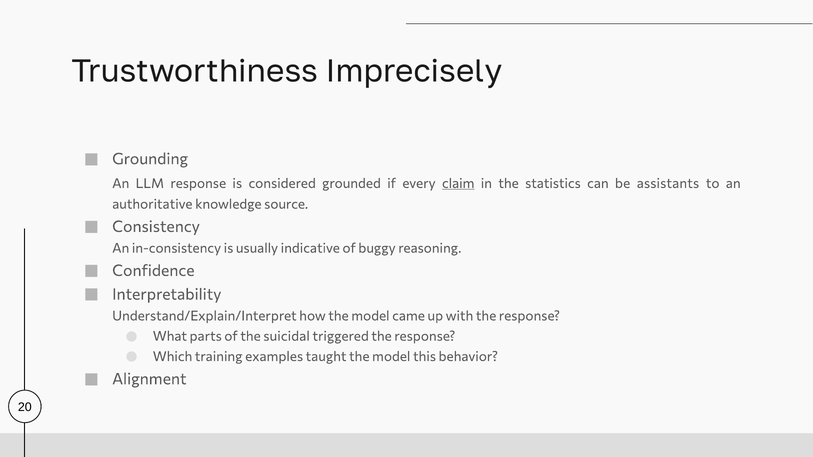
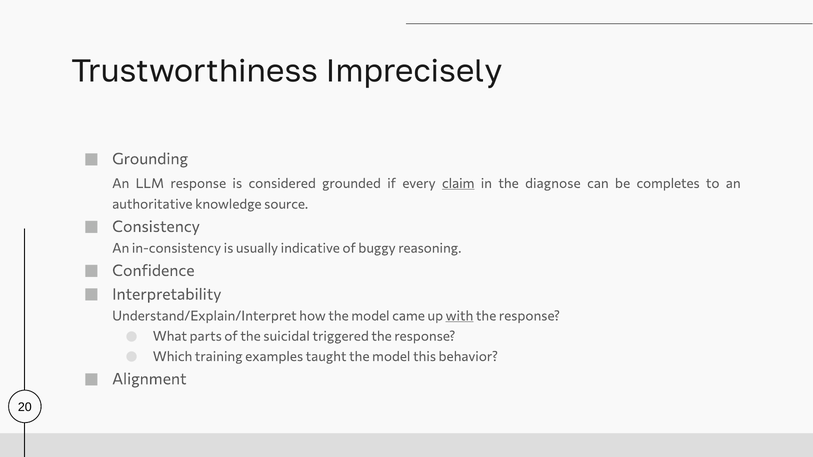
statistics: statistics -> diagnose
assistants: assistants -> completes
with underline: none -> present
